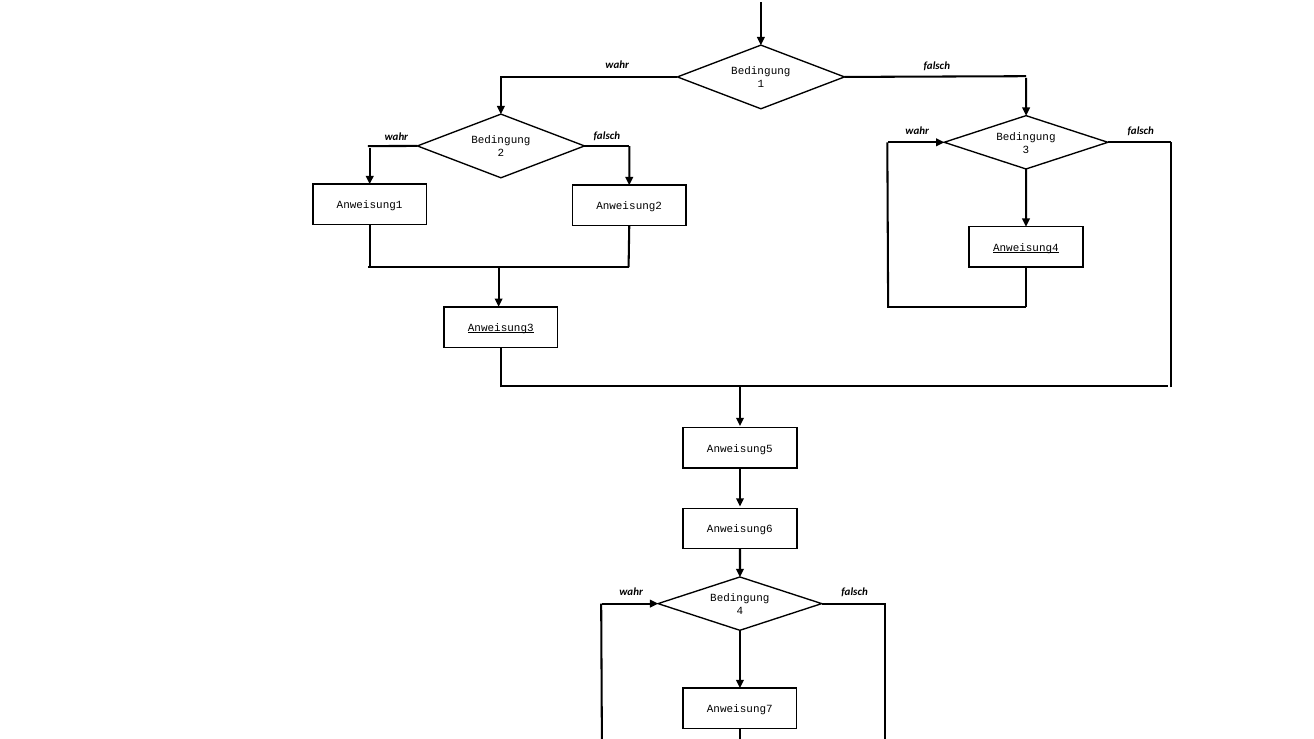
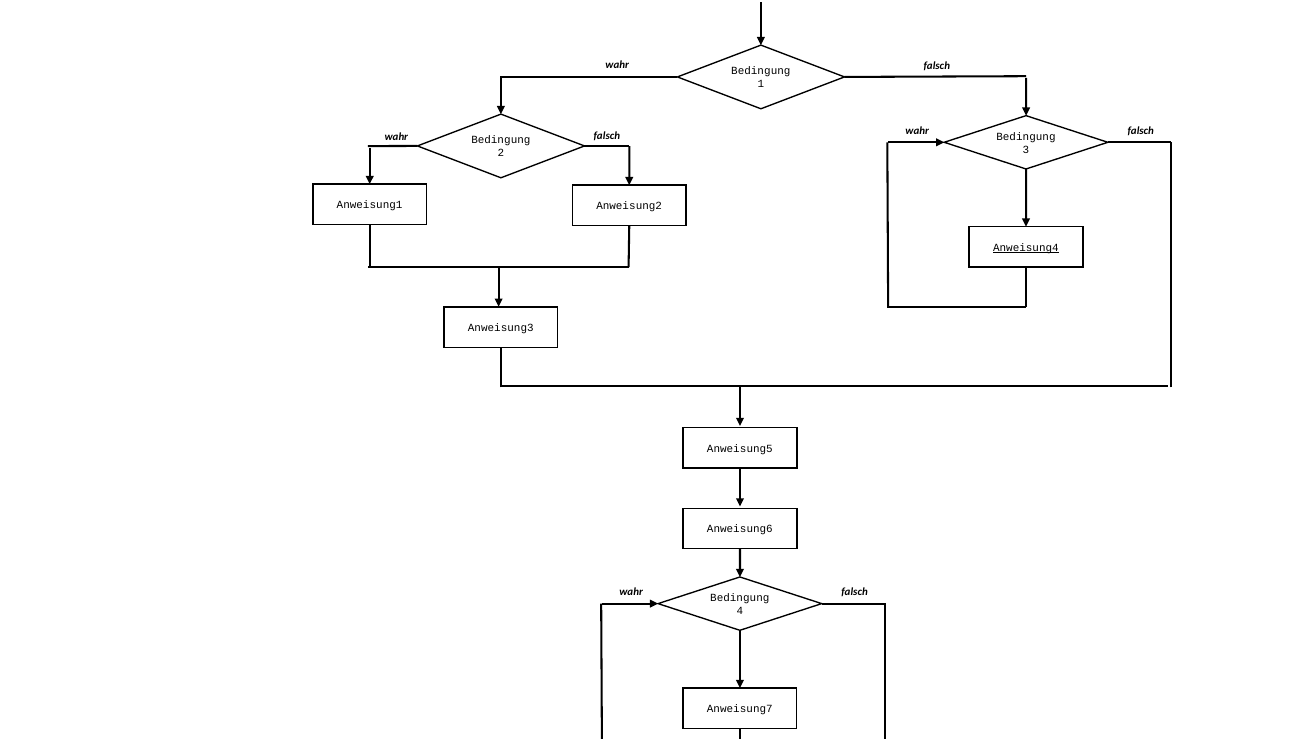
Anweisung3 underline: present -> none
